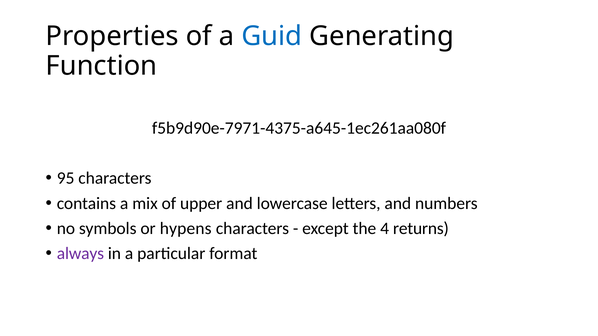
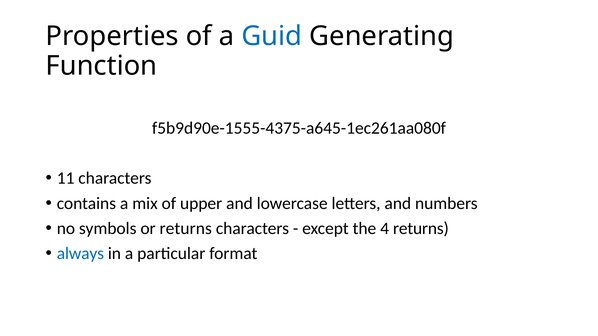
f5b9d90e-7971-4375-a645-1ec261aa080f: f5b9d90e-7971-4375-a645-1ec261aa080f -> f5b9d90e-1555-4375-a645-1ec261aa080f
95: 95 -> 11
or hypens: hypens -> returns
always colour: purple -> blue
